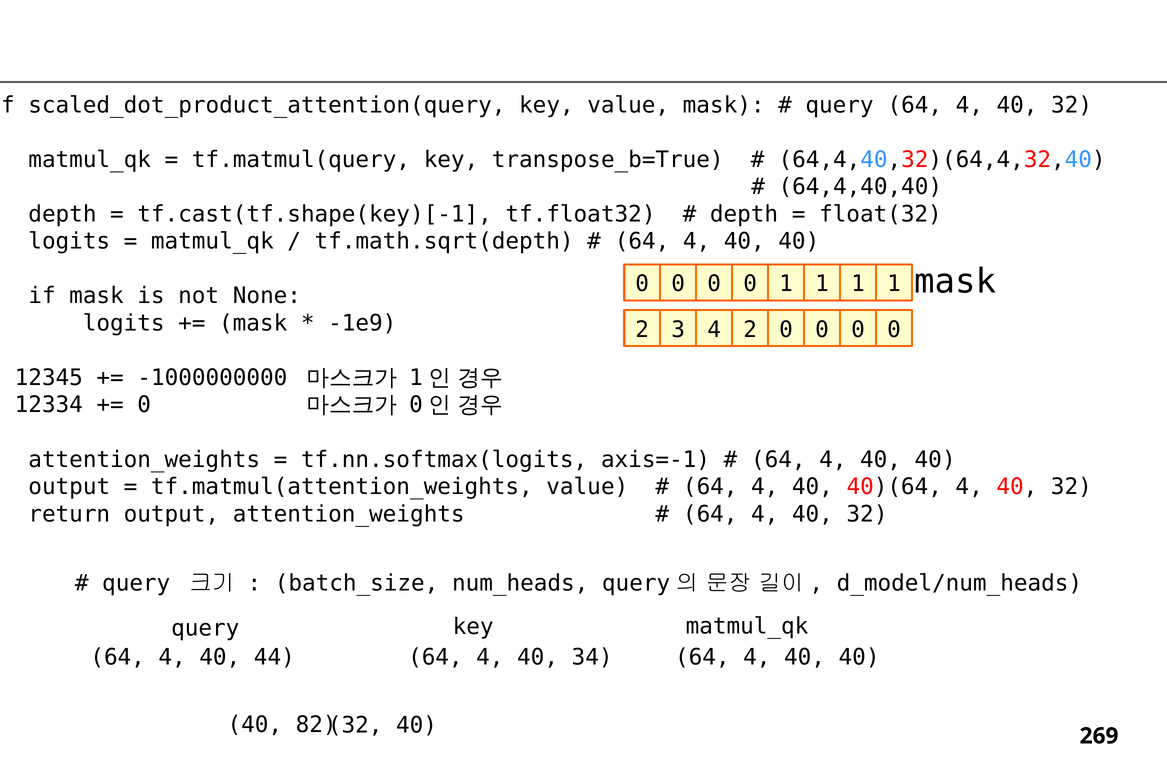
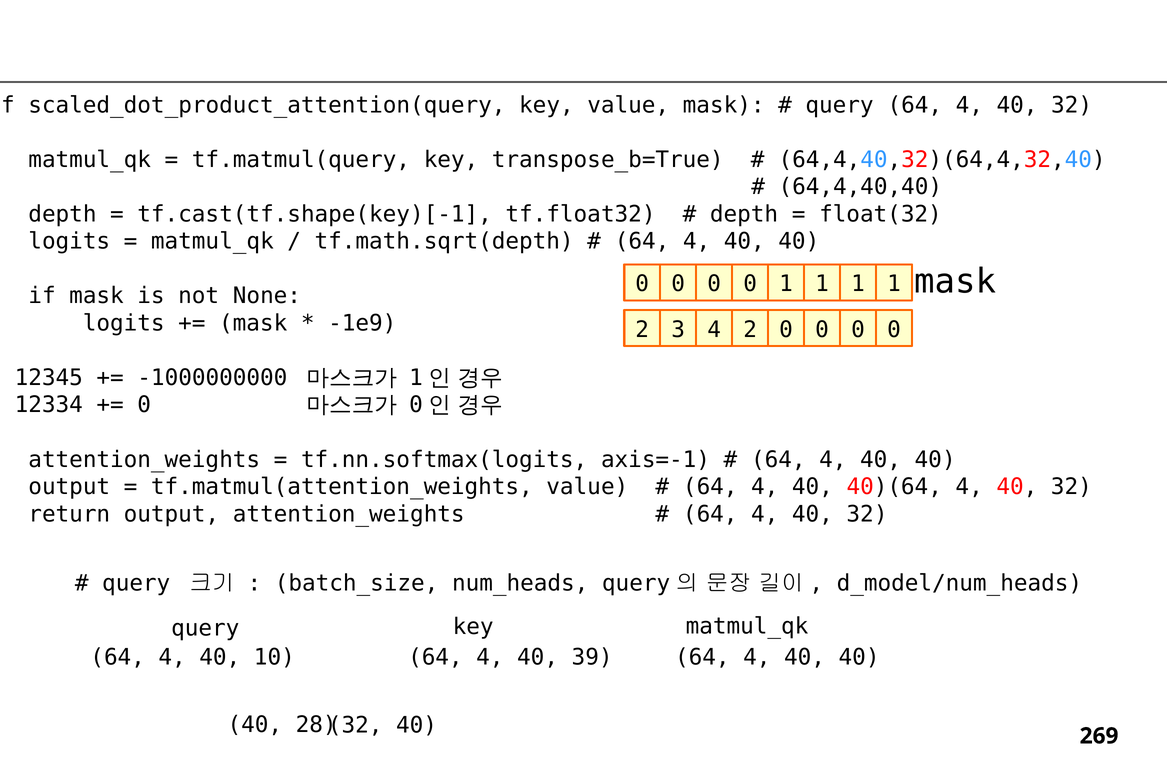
44: 44 -> 10
34: 34 -> 39
82: 82 -> 28
